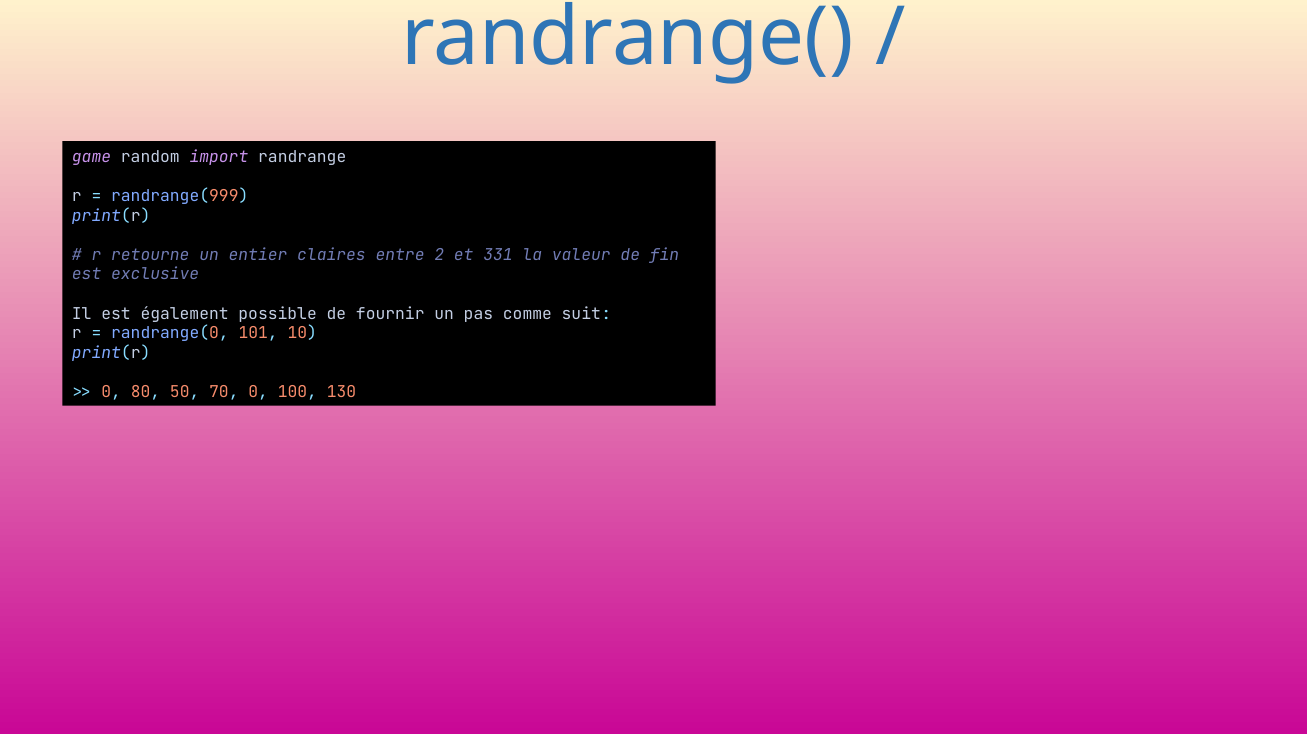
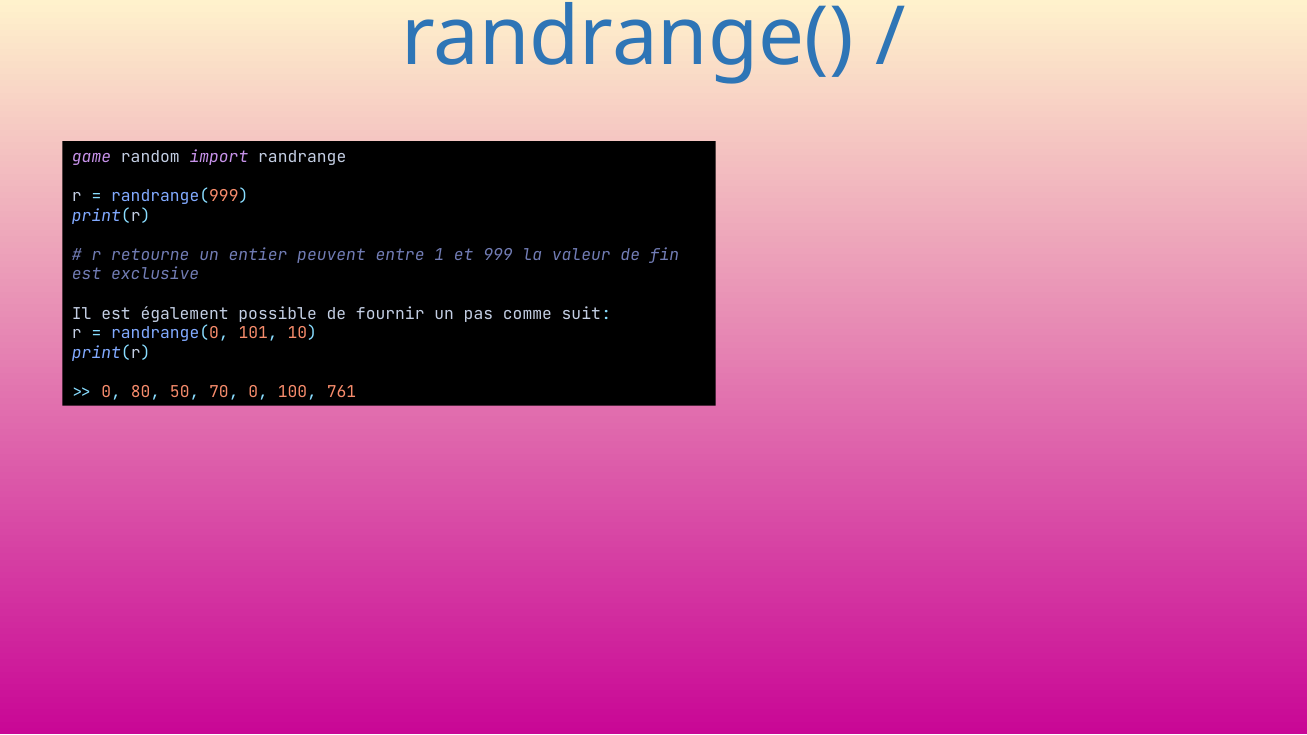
claires: claires -> peuvent
2: 2 -> 1
331: 331 -> 999
130: 130 -> 761
